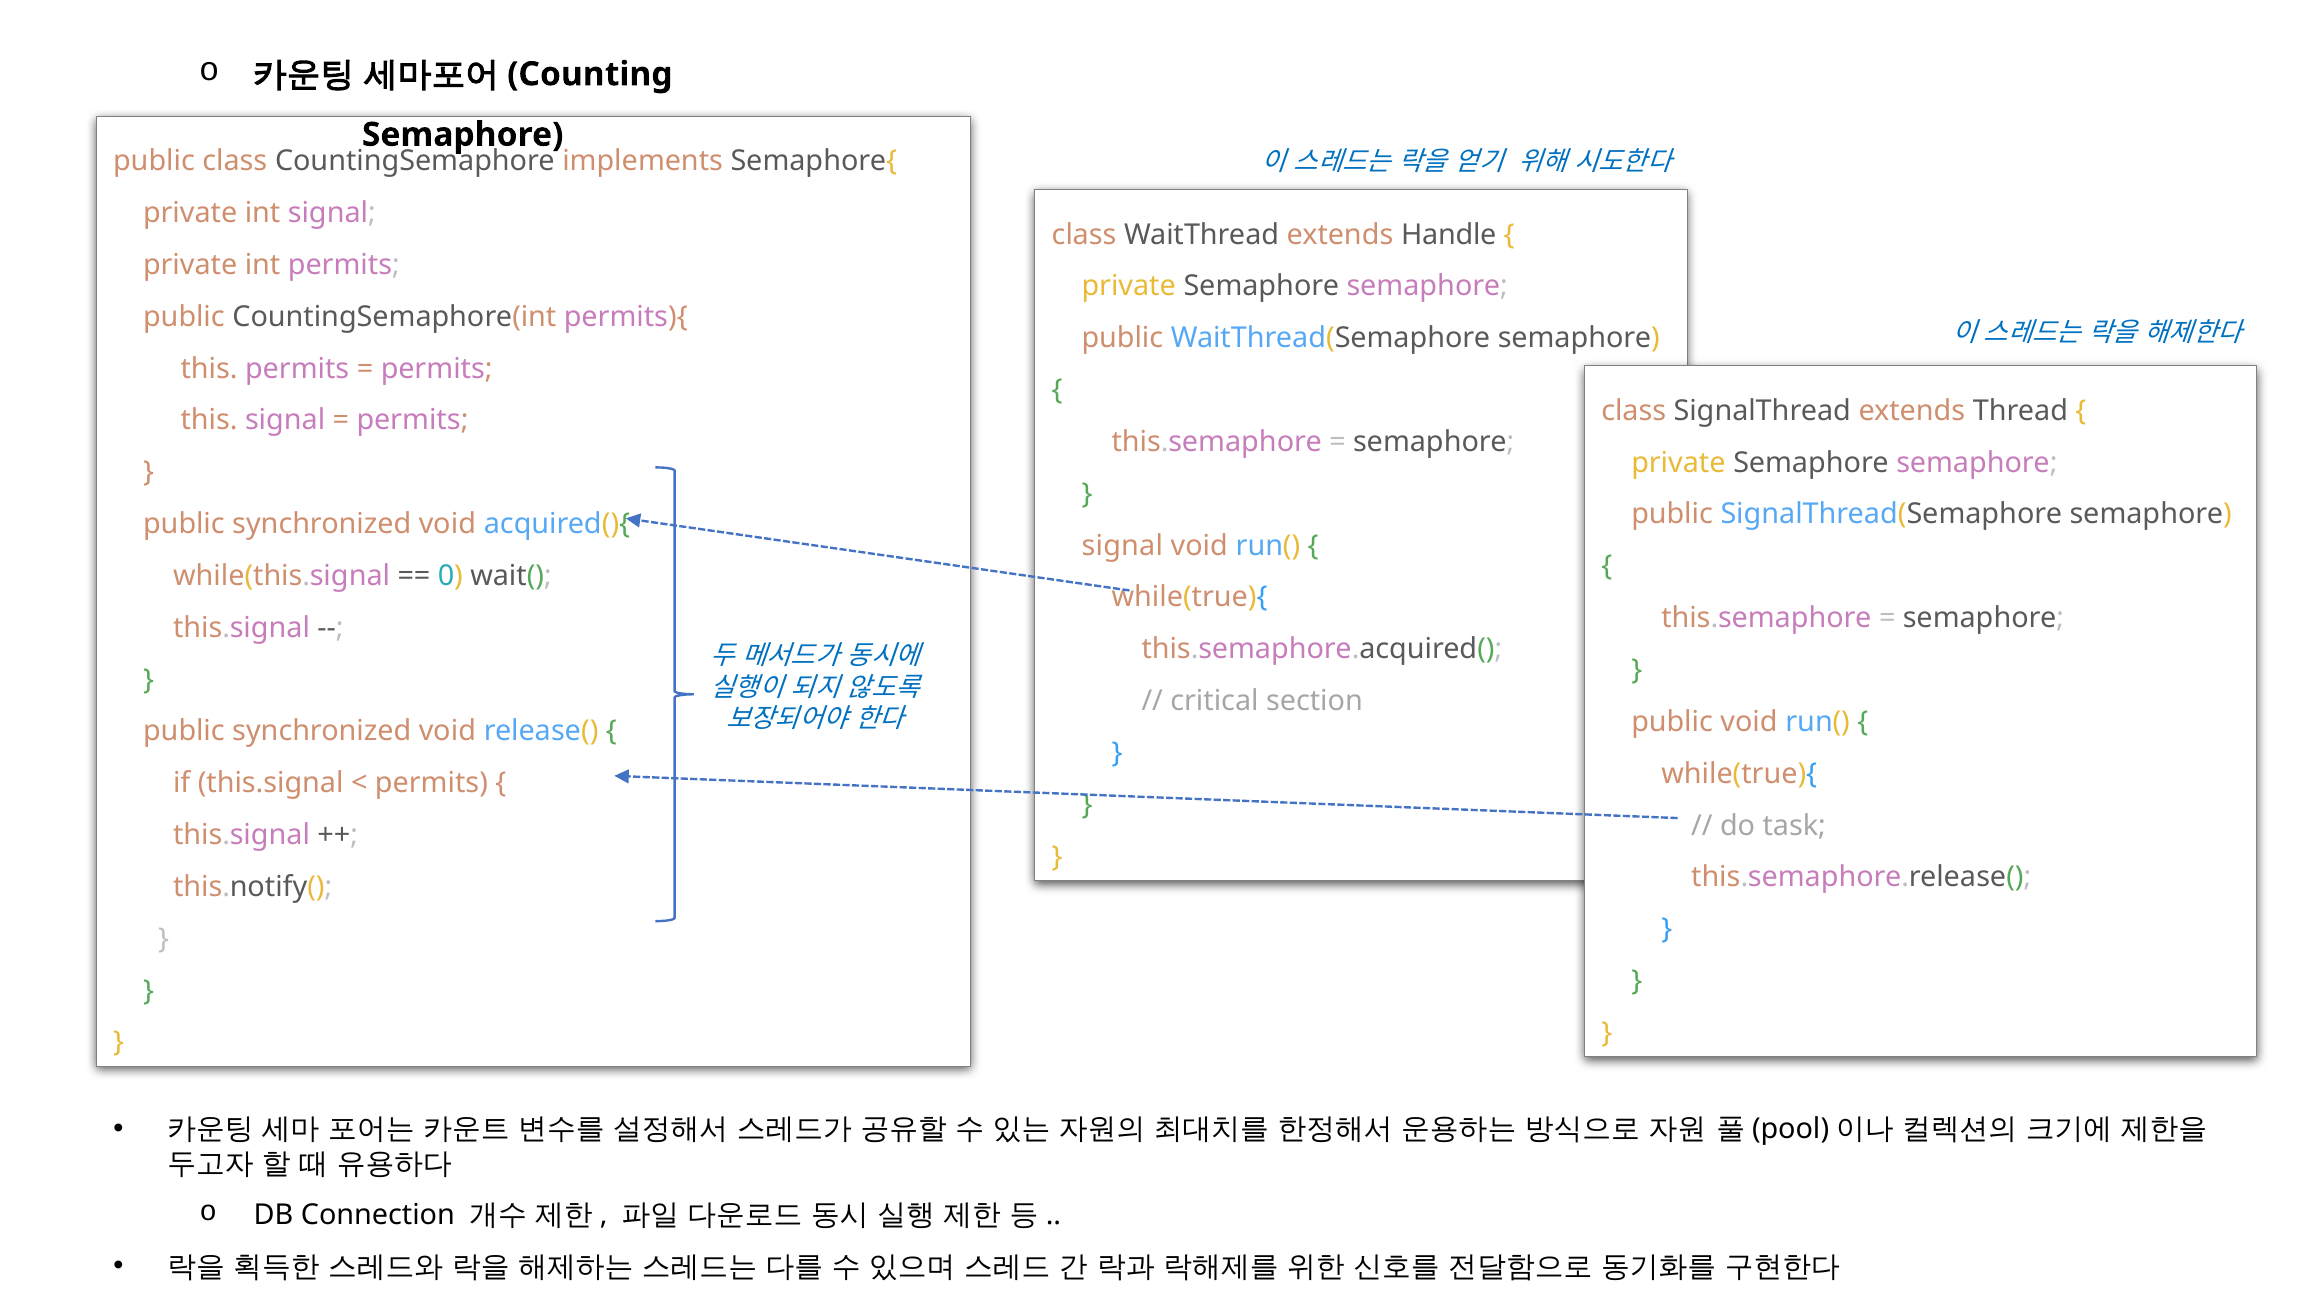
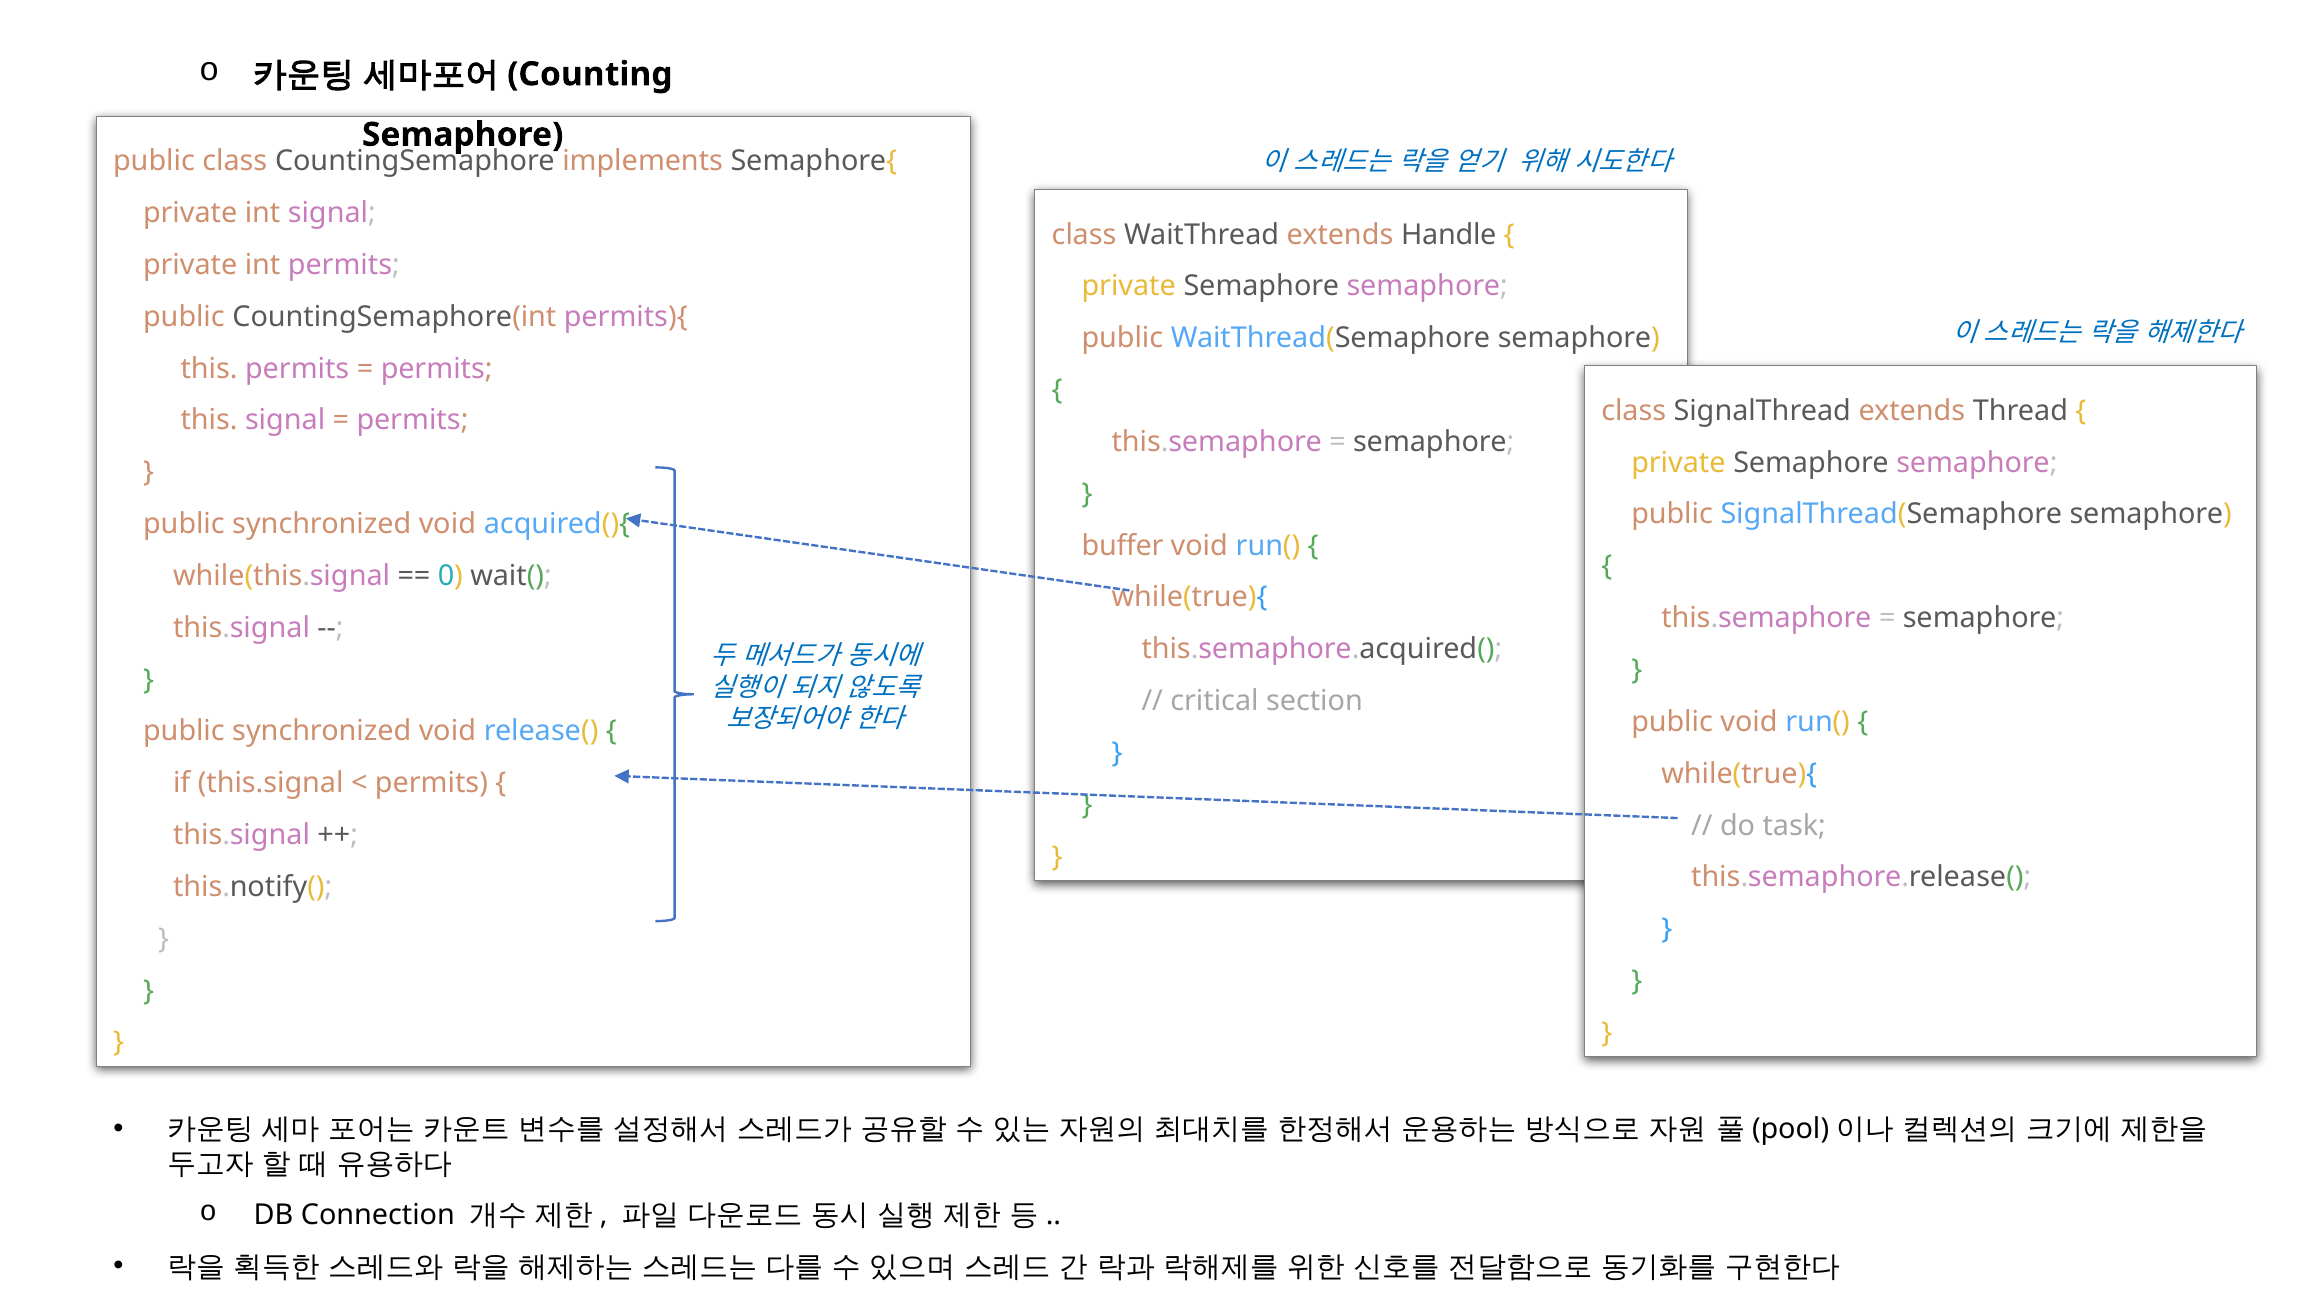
signal at (1122, 546): signal -> buffer
